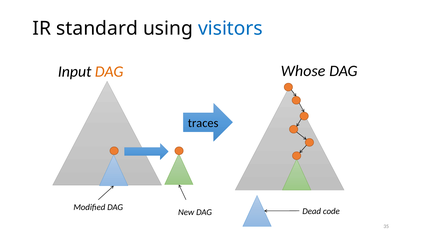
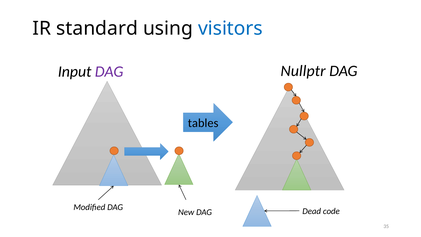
Whose: Whose -> Nullptr
DAG at (109, 72) colour: orange -> purple
traces: traces -> tables
